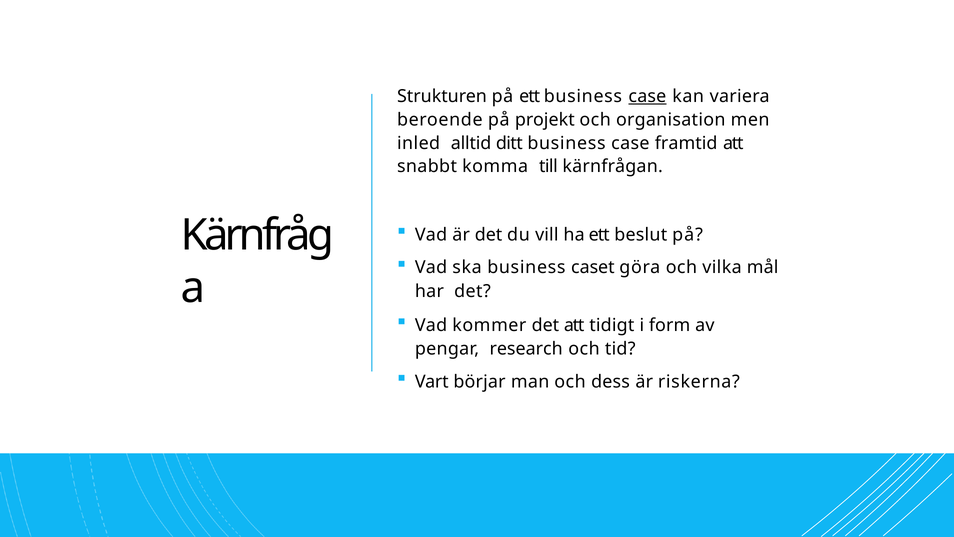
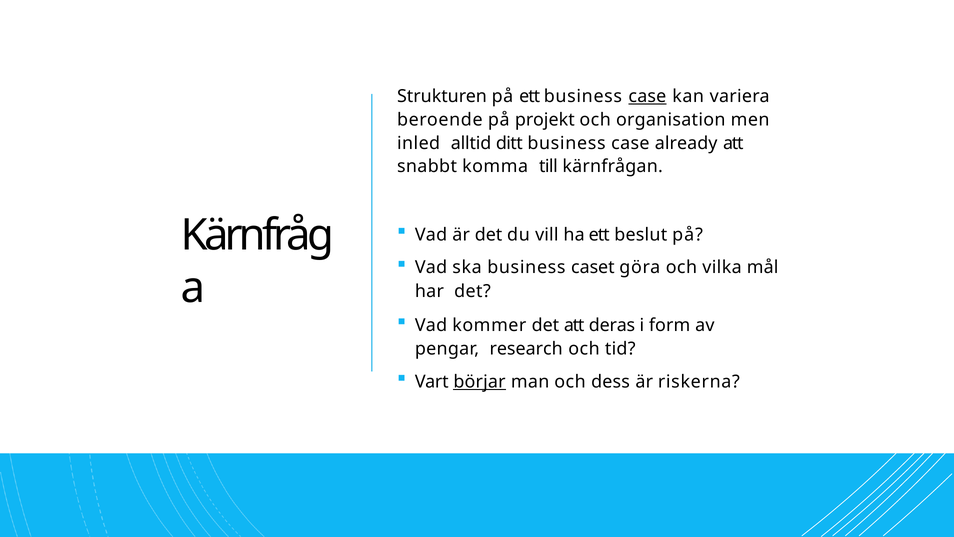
framtid: framtid -> already
tidigt: tidigt -> deras
börjar underline: none -> present
